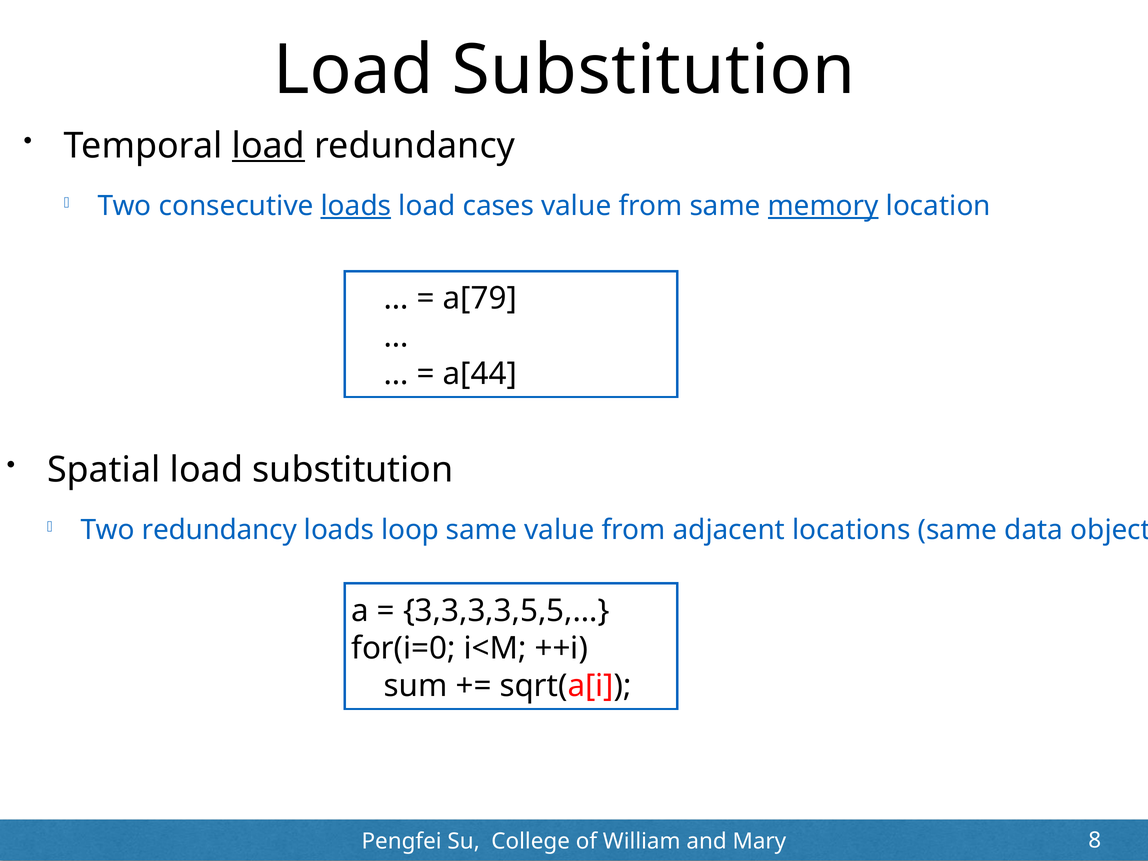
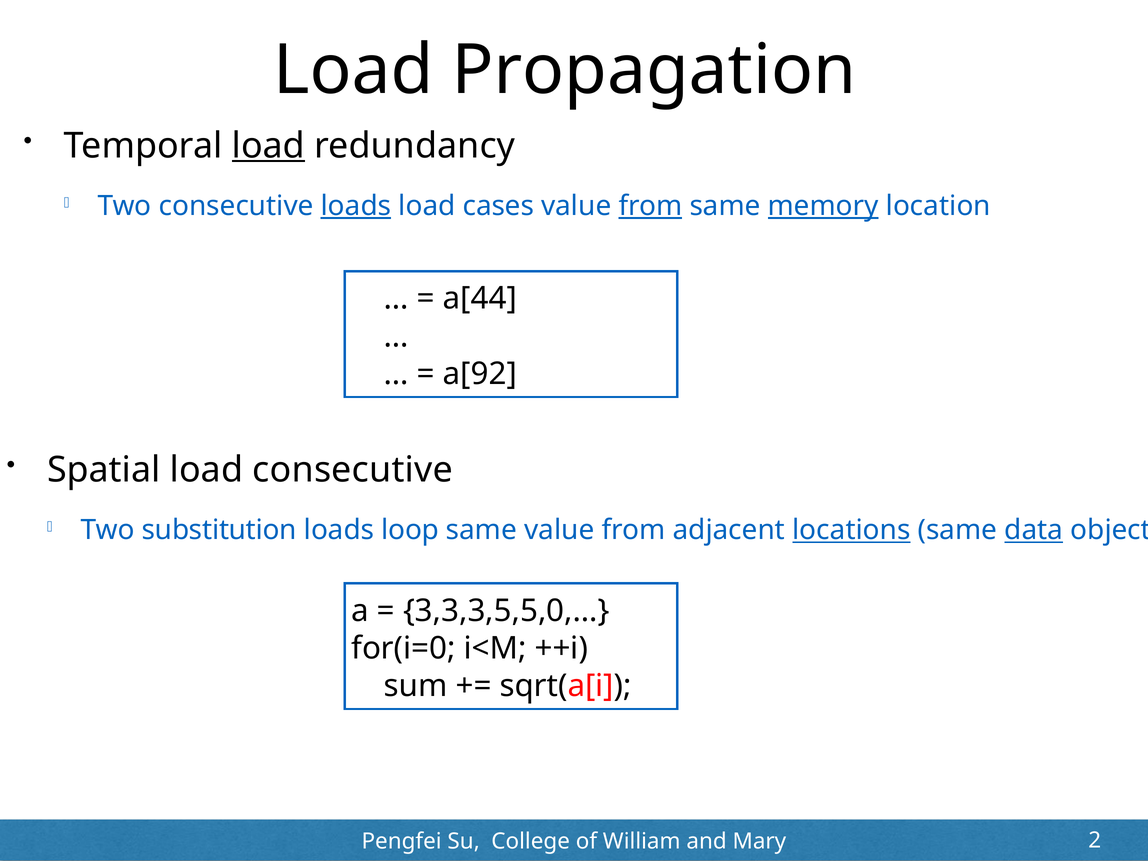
Substitution at (653, 70): Substitution -> Propagation
from at (650, 206) underline: none -> present
a[79: a[79 -> a[44
a[44: a[44 -> a[92
Spatial load substitution: substitution -> consecutive
Two redundancy: redundancy -> substitution
locations underline: none -> present
data underline: none -> present
3,3,3,3,5,5,…: 3,3,3,3,5,5,… -> 3,3,3,5,5,0,…
8: 8 -> 2
